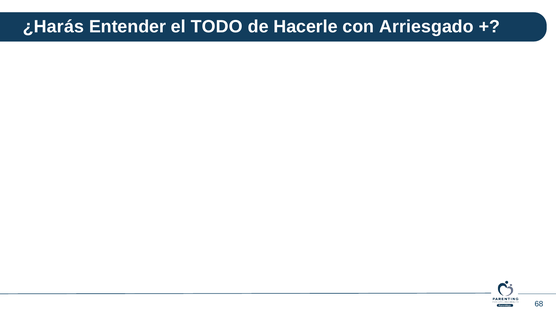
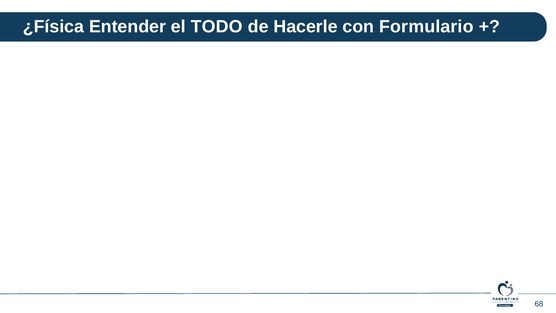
¿Harás: ¿Harás -> ¿Física
Arriesgado: Arriesgado -> Formulario
